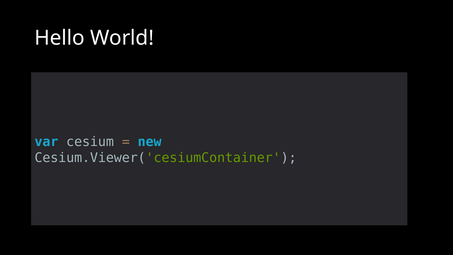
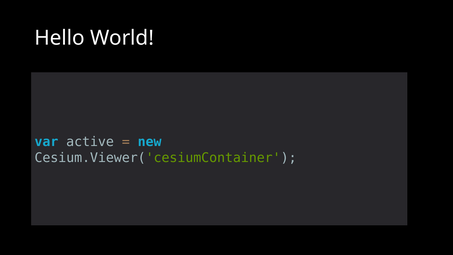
cesium: cesium -> active
